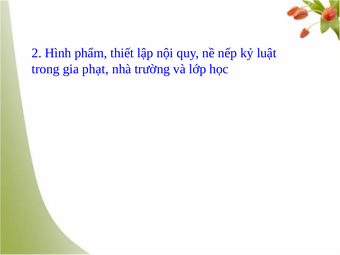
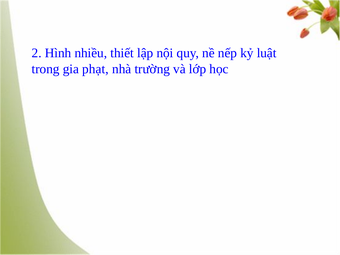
phẩm: phẩm -> nhiều
